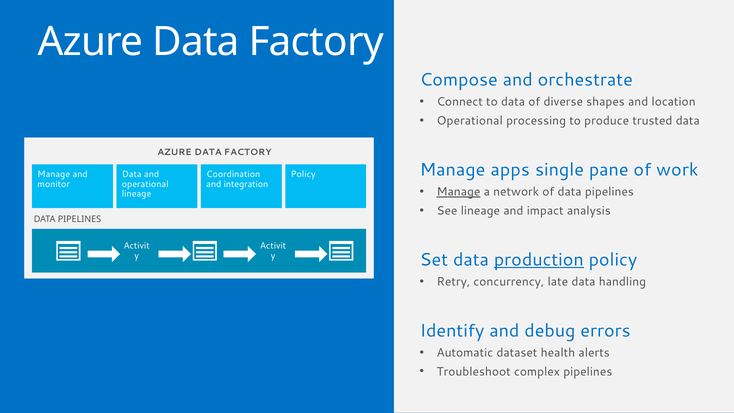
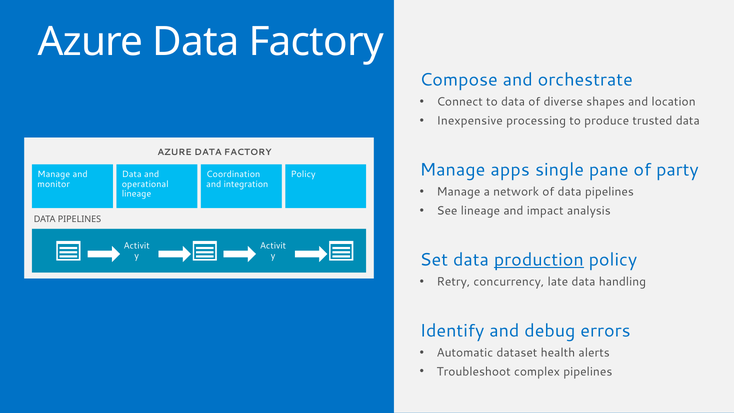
Operational at (470, 121): Operational -> Inexpensive
work: work -> party
Manage at (458, 192) underline: present -> none
